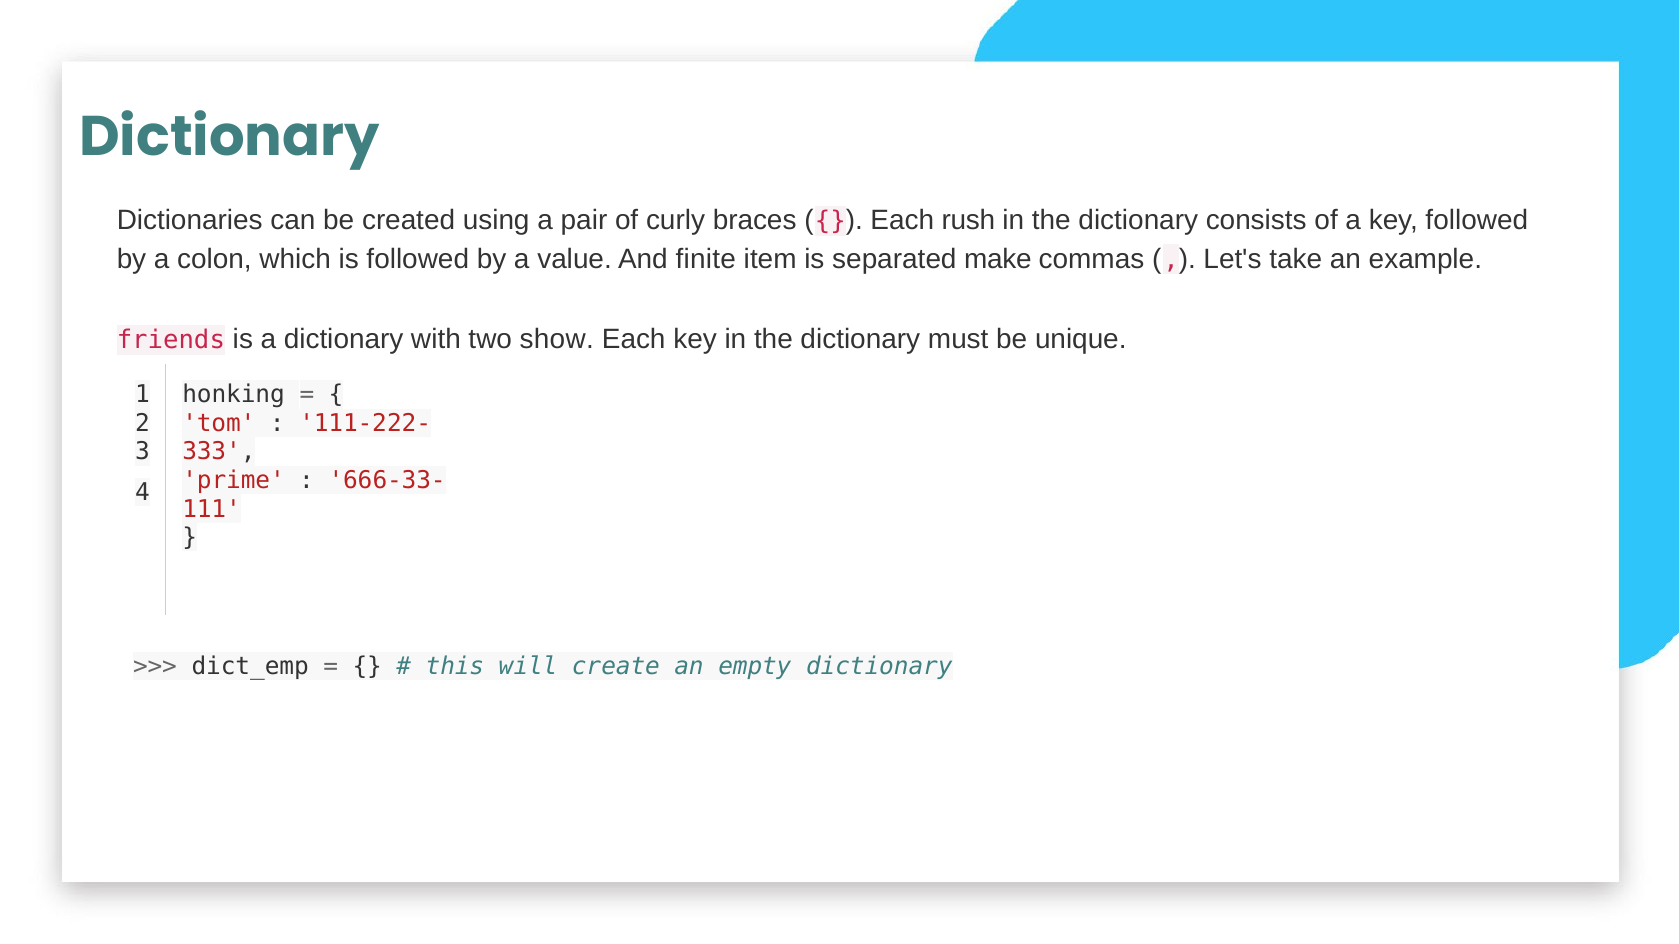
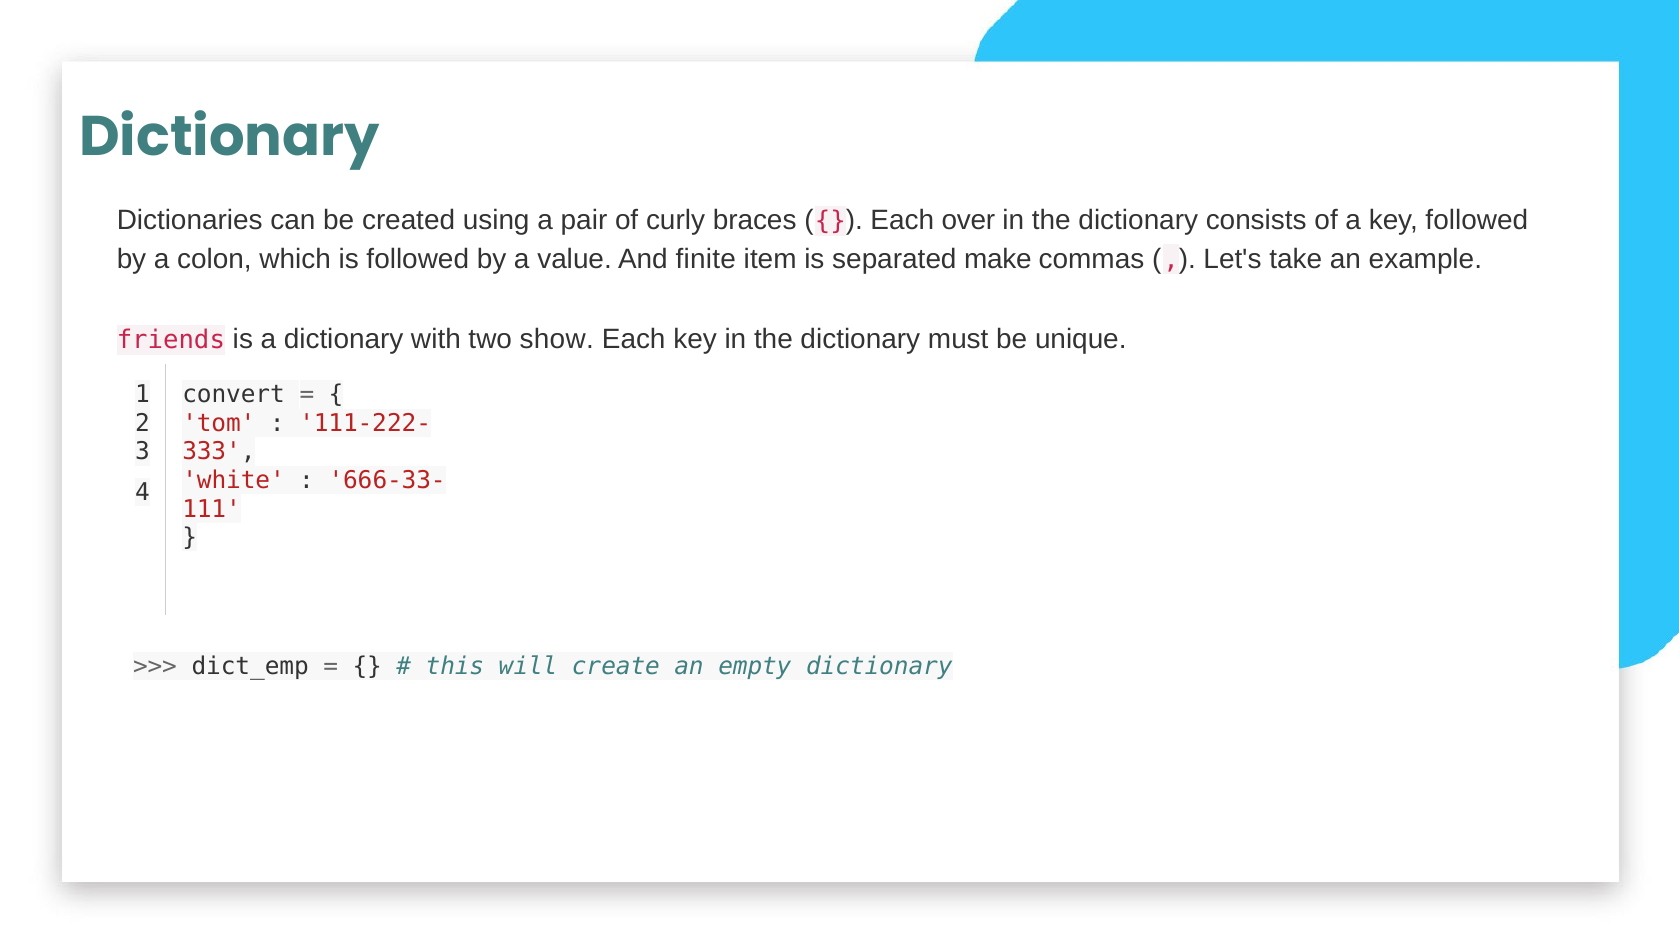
rush: rush -> over
honking: honking -> convert
prime: prime -> white
